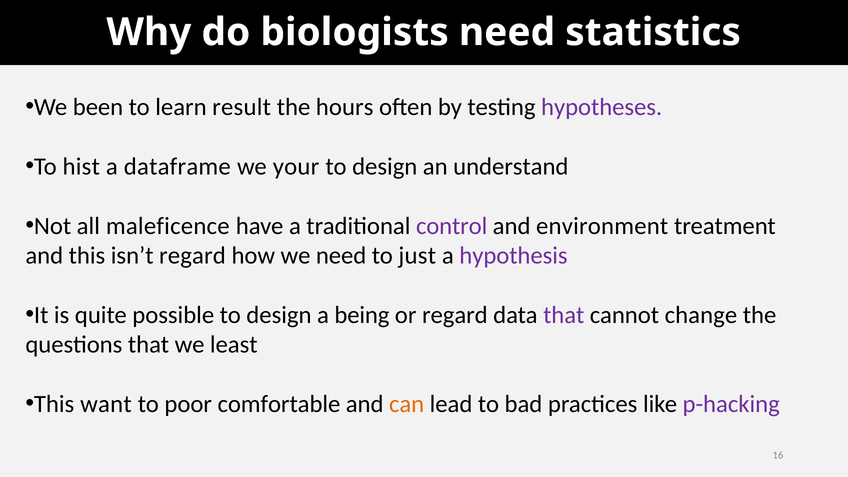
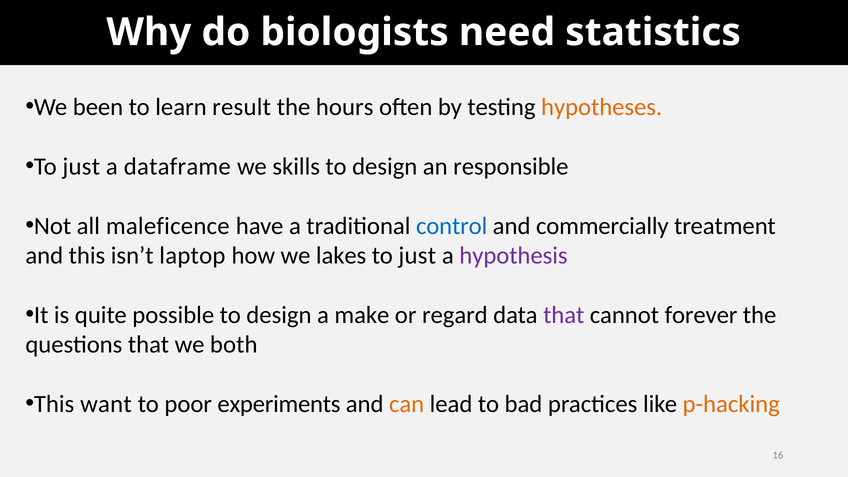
hypotheses colour: purple -> orange
hist at (81, 166): hist -> just
your: your -> skills
understand: understand -> responsible
control colour: purple -> blue
environment: environment -> commercially
isn’t regard: regard -> laptop
we need: need -> lakes
being: being -> make
change: change -> forever
least: least -> both
comfortable: comfortable -> experiments
p-hacking colour: purple -> orange
